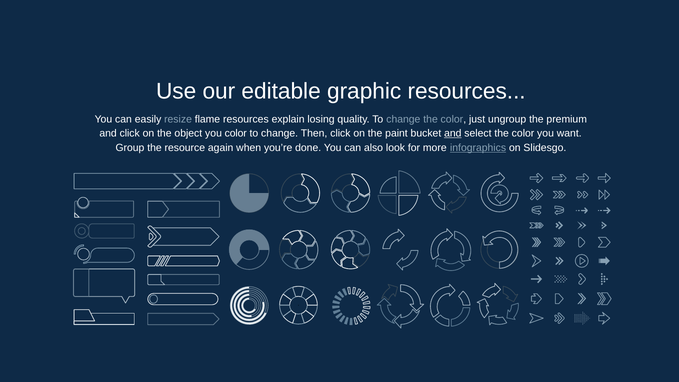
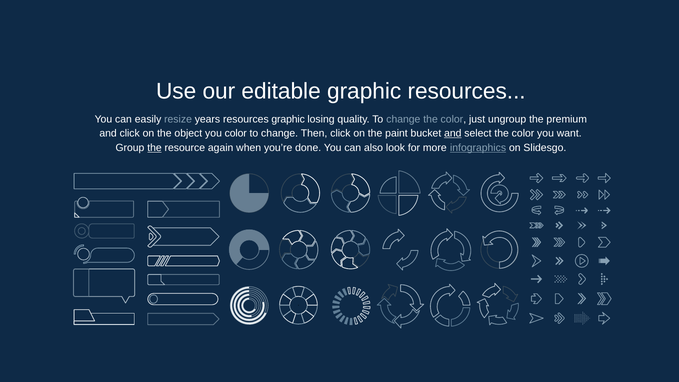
flame: flame -> years
resources explain: explain -> graphic
the at (154, 148) underline: none -> present
